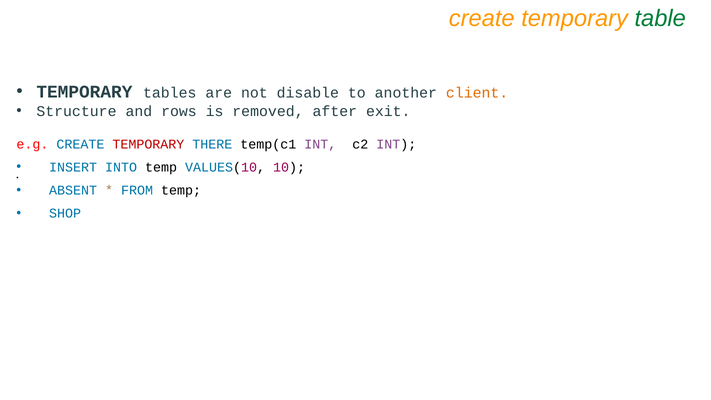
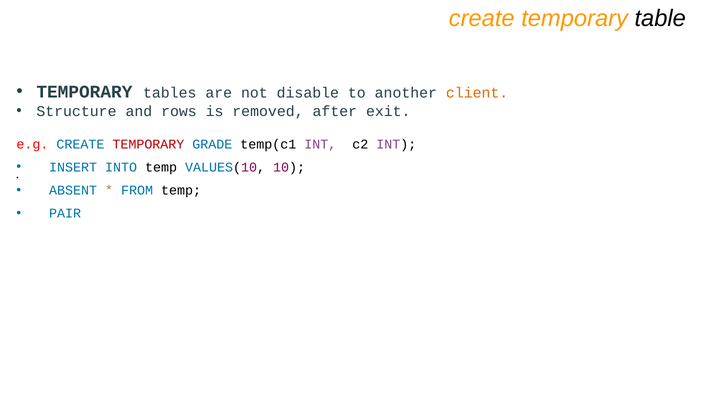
table colour: green -> black
THERE: THERE -> GRADE
SHOP: SHOP -> PAIR
